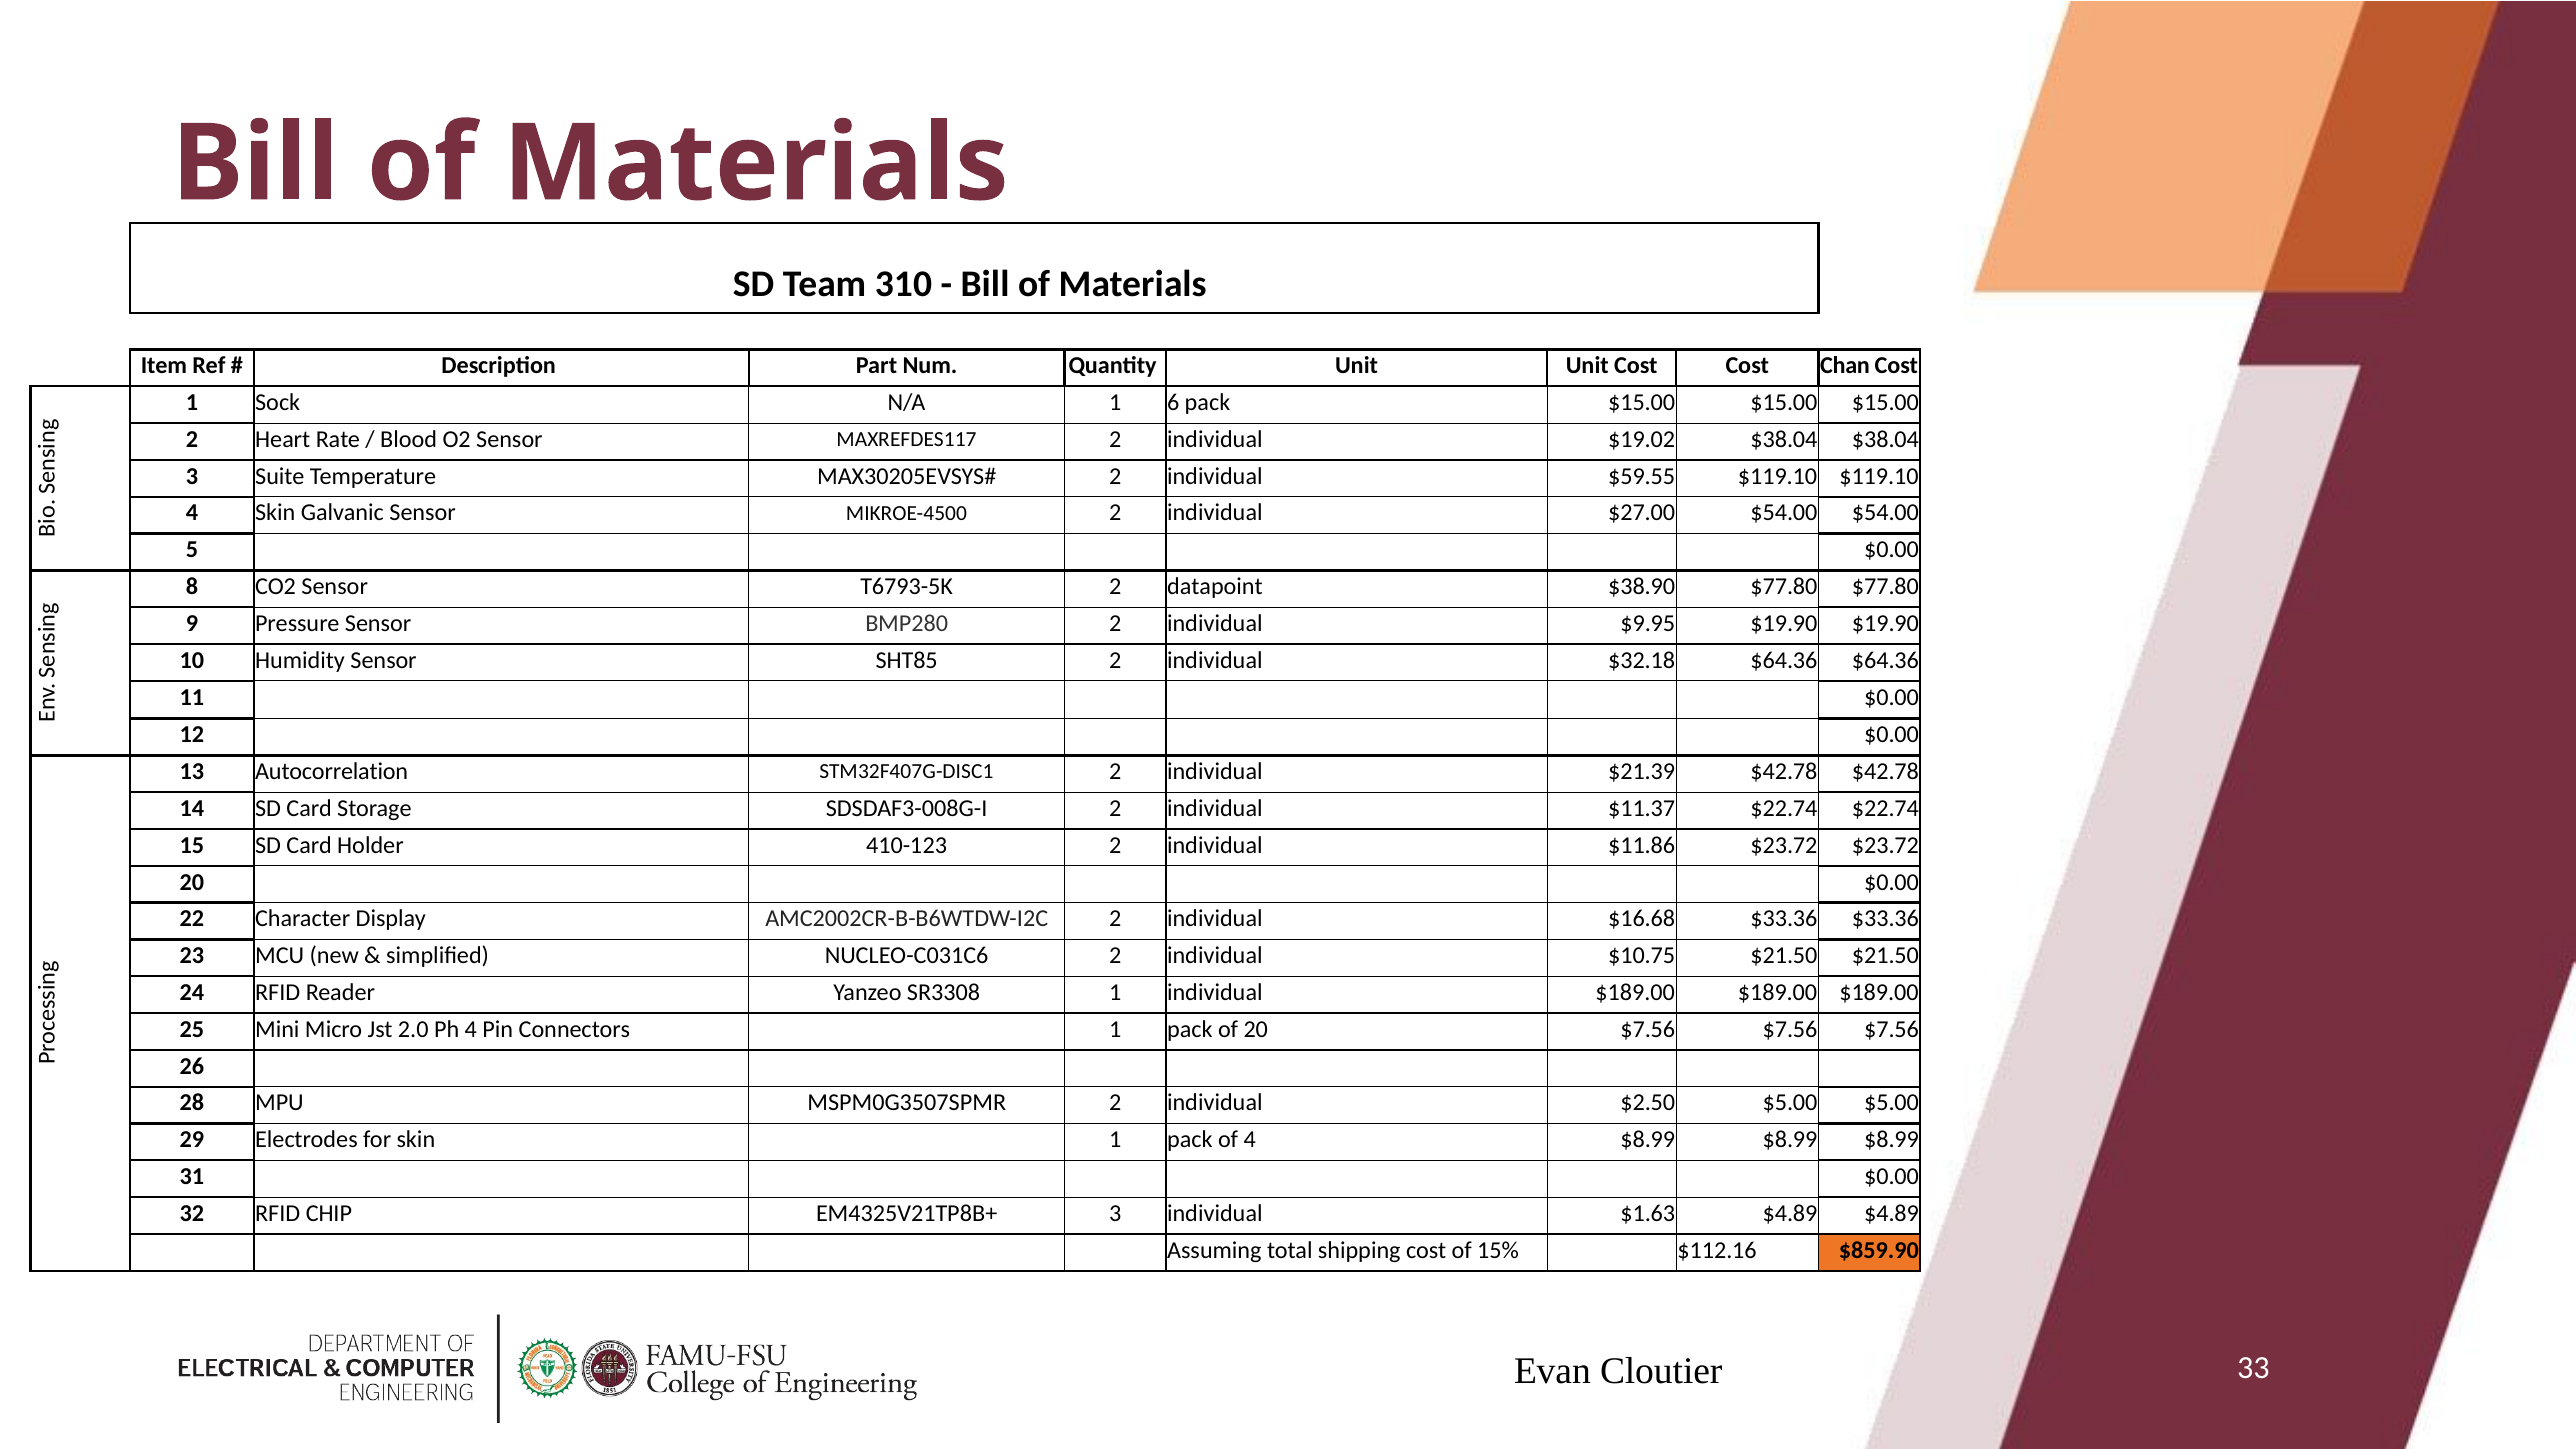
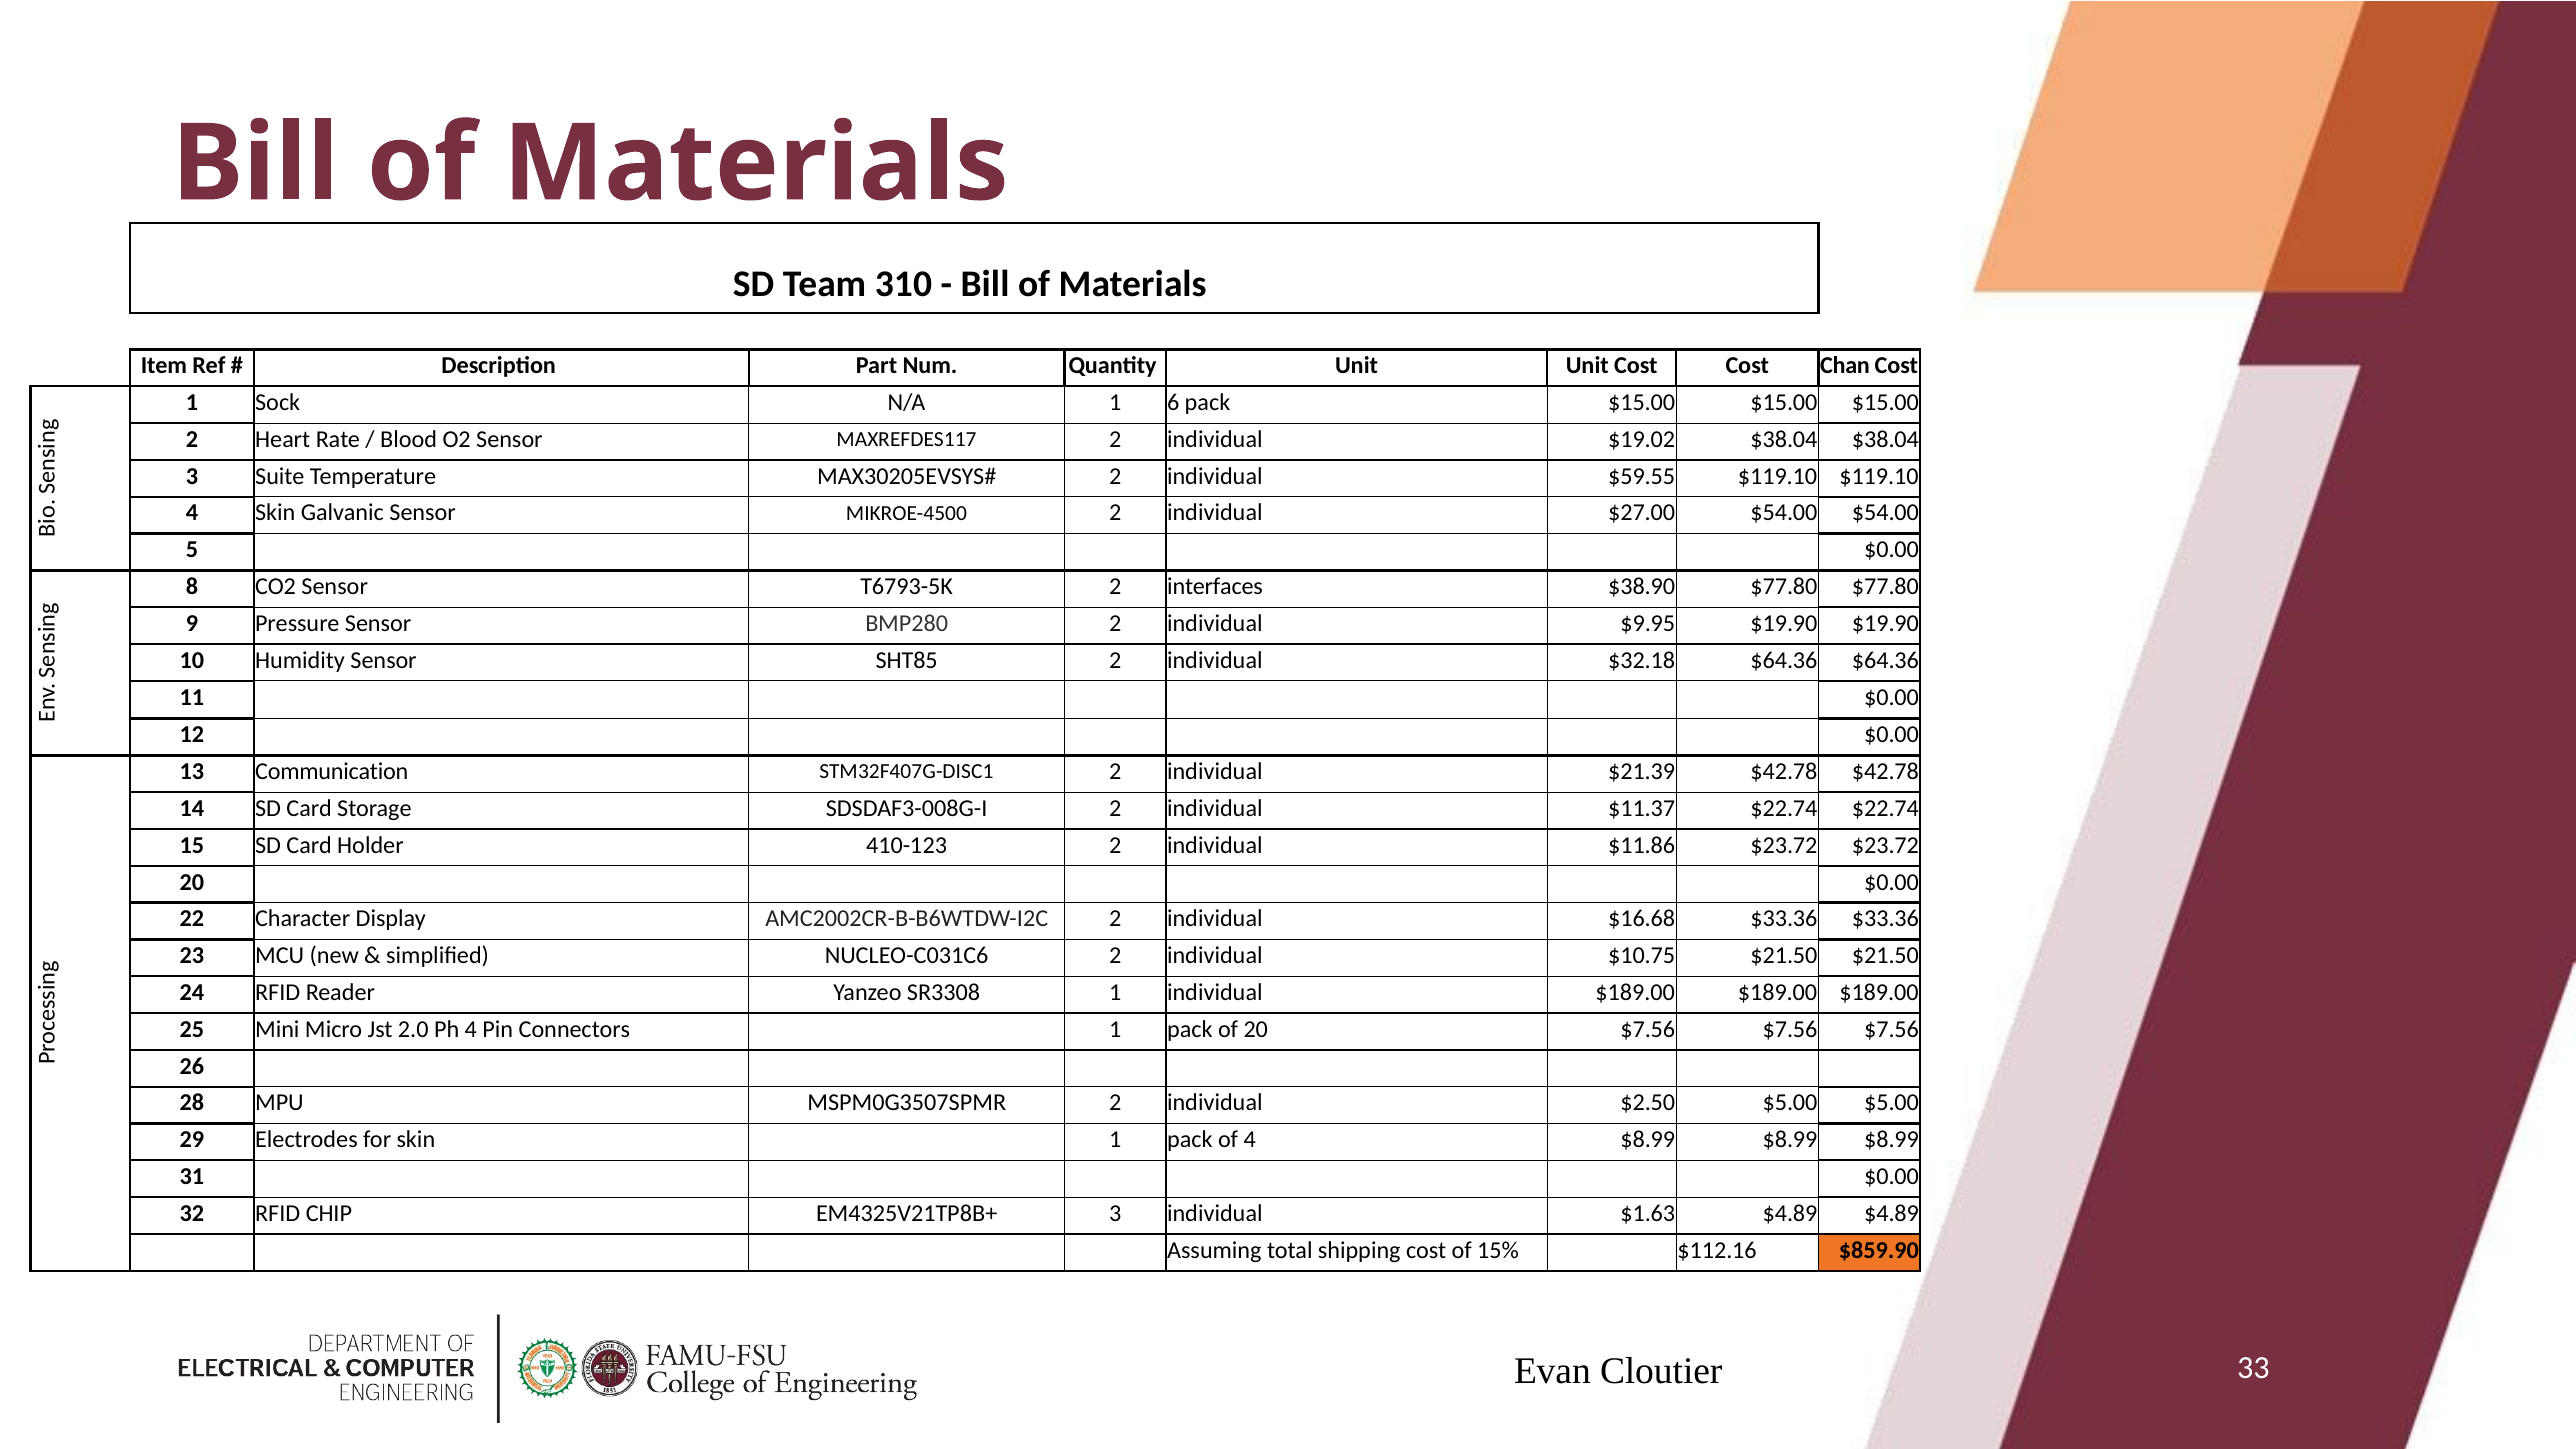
datapoint: datapoint -> interfaces
Autocorrelation: Autocorrelation -> Communication
